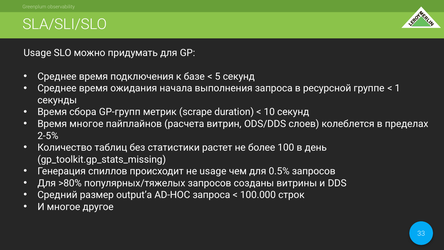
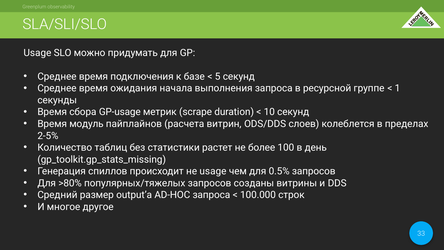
GP-групп: GP-групп -> GP-usage
Время многое: многое -> модуль
